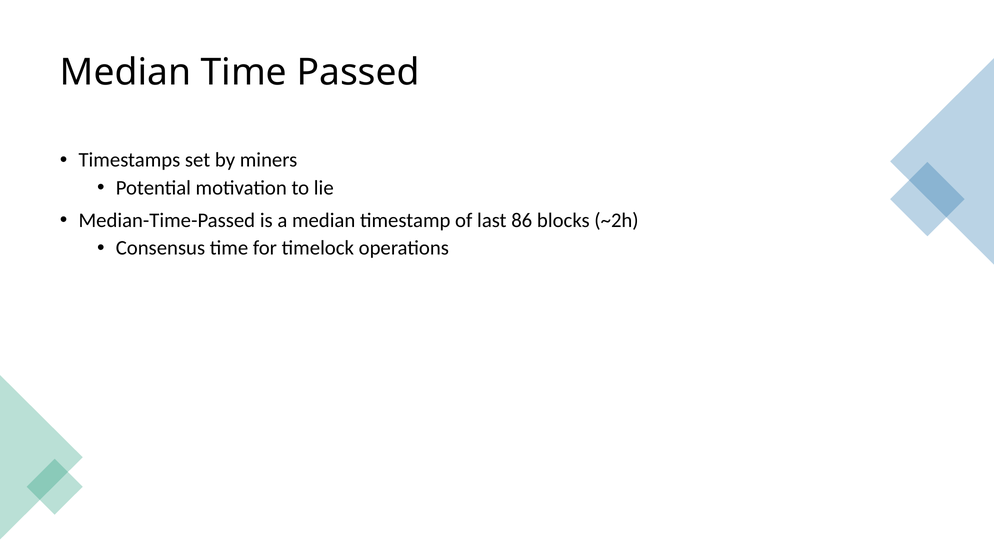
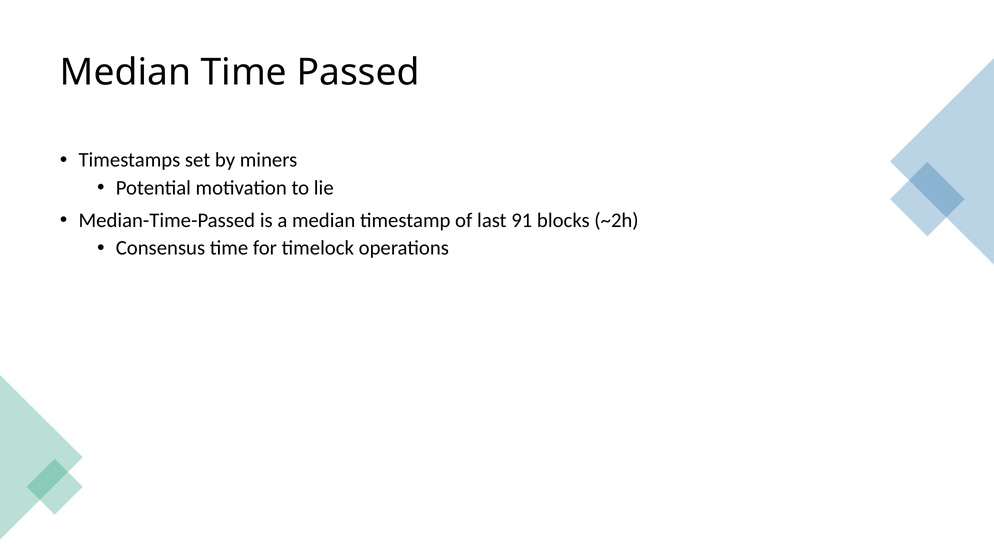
86: 86 -> 91
